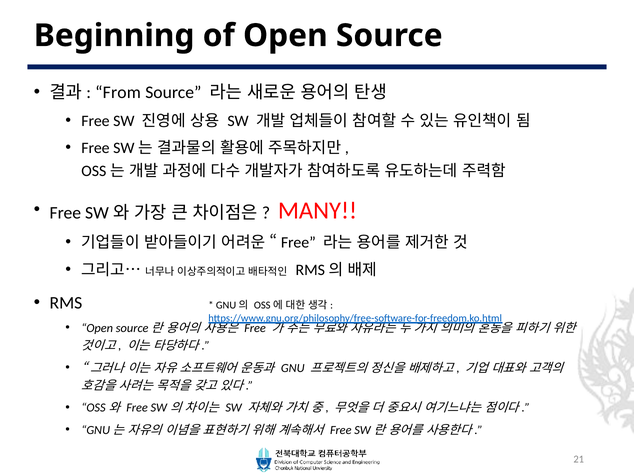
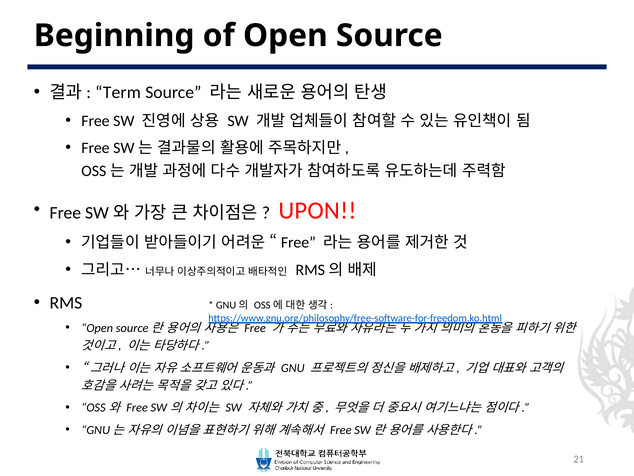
From: From -> Term
MANY: MANY -> UPON
